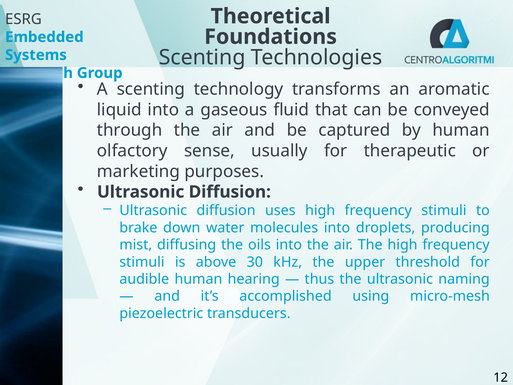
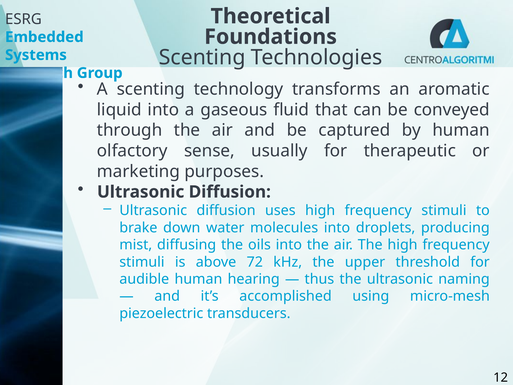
30: 30 -> 72
